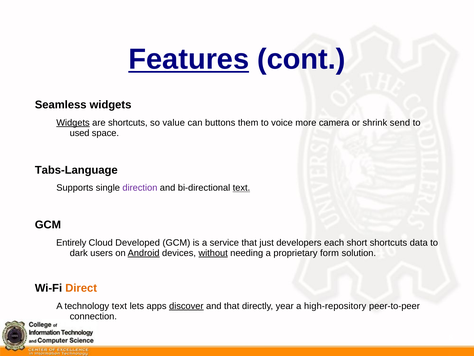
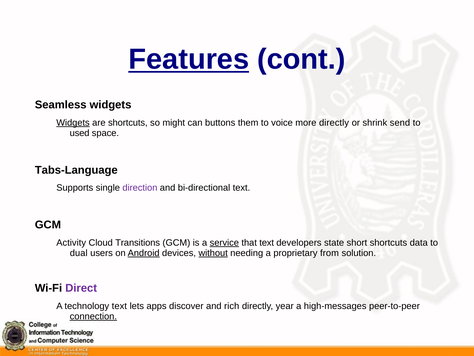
value: value -> might
more camera: camera -> directly
text at (241, 188) underline: present -> none
Entirely: Entirely -> Activity
Developed: Developed -> Transitions
service underline: none -> present
that just: just -> text
each: each -> state
dark: dark -> dual
form: form -> from
Direct colour: orange -> purple
discover underline: present -> none
and that: that -> rich
high-repository: high-repository -> high-messages
connection underline: none -> present
